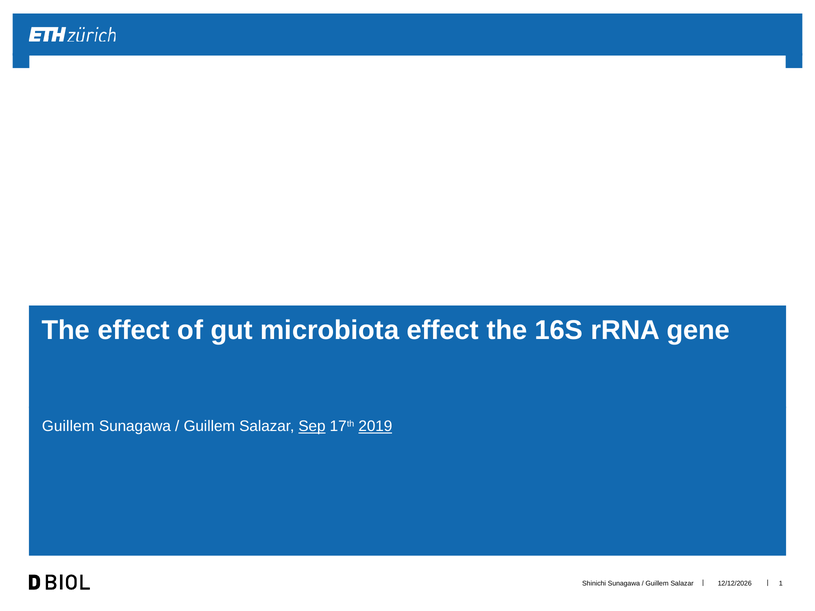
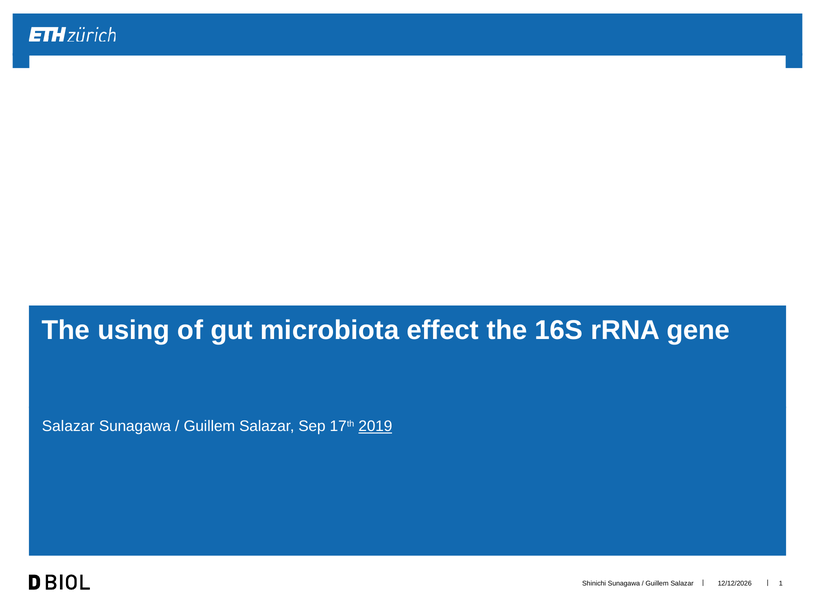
The effect: effect -> using
Guillem at (68, 427): Guillem -> Salazar
Sep underline: present -> none
